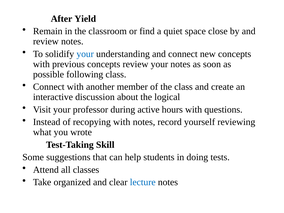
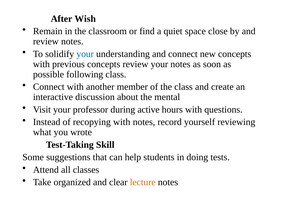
Yield: Yield -> Wish
logical: logical -> mental
lecture colour: blue -> orange
